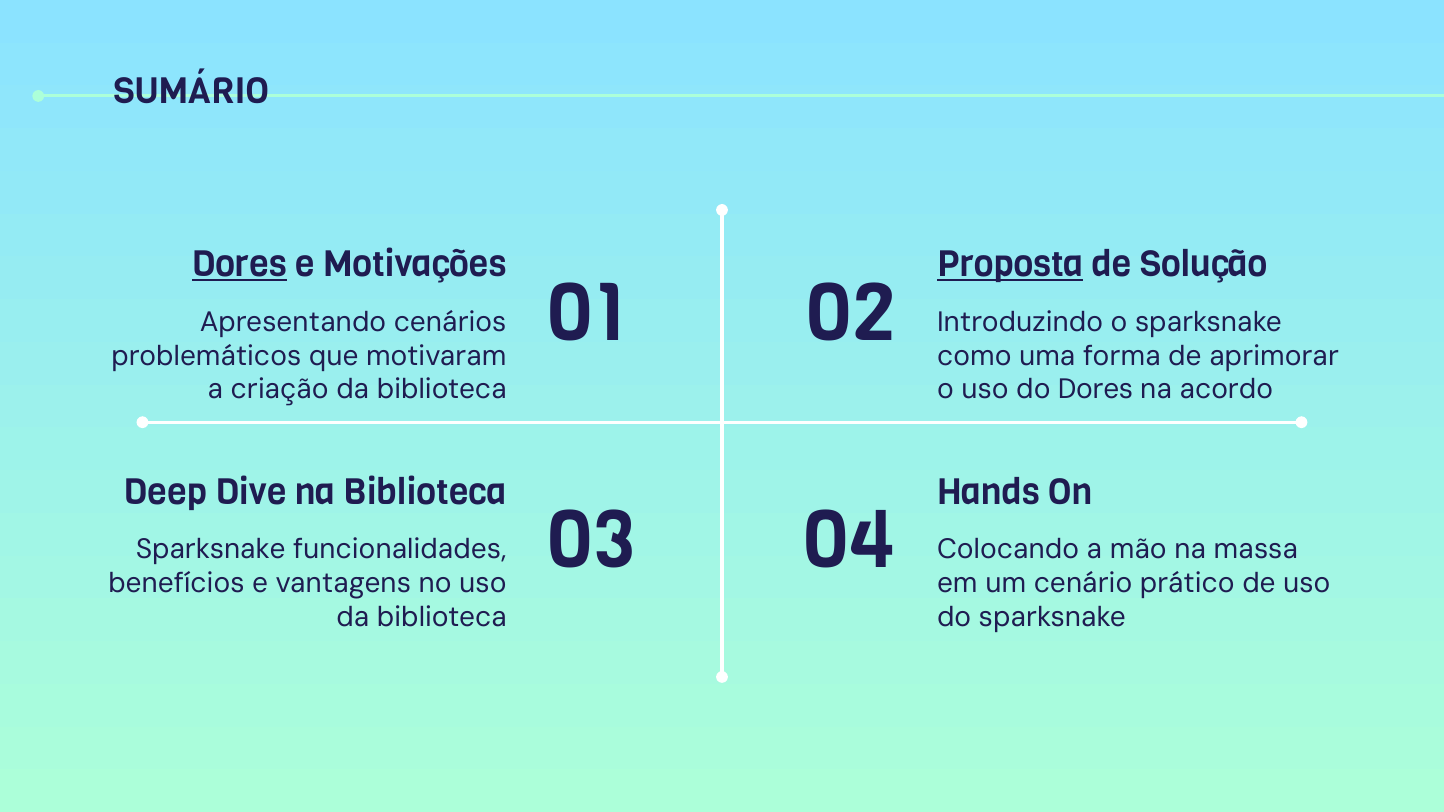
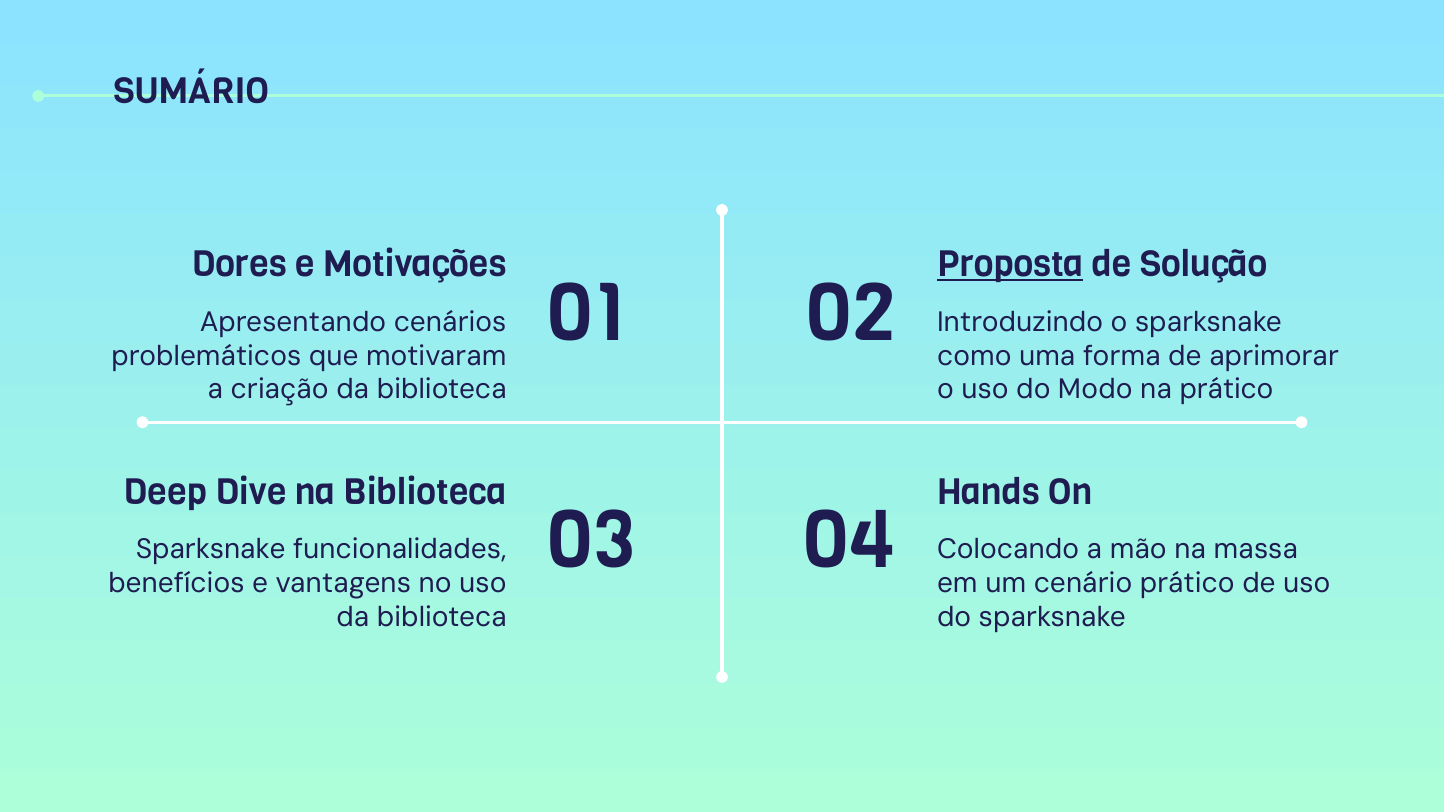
Dores at (239, 265) underline: present -> none
do Dores: Dores -> Modo
na acordo: acordo -> prático
